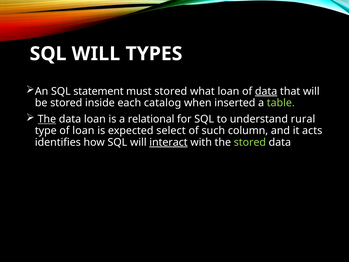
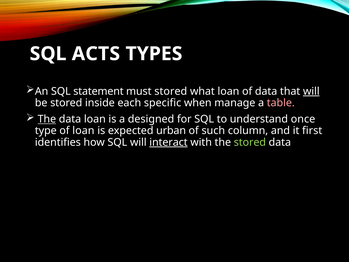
WILL at (96, 54): WILL -> ACTS
data at (266, 91) underline: present -> none
will at (311, 91) underline: none -> present
catalog: catalog -> specific
inserted: inserted -> manage
table colour: light green -> pink
relational: relational -> designed
rural: rural -> once
select: select -> urban
acts: acts -> first
